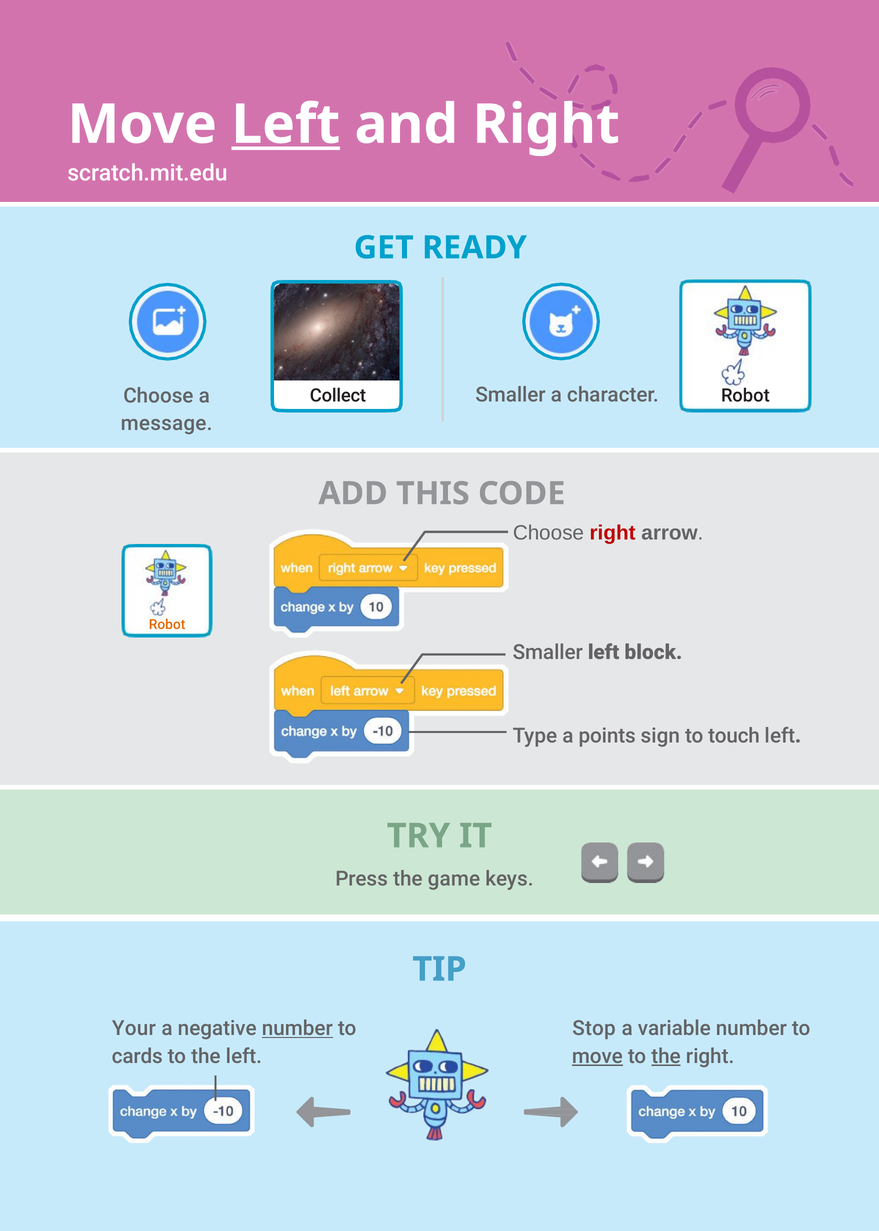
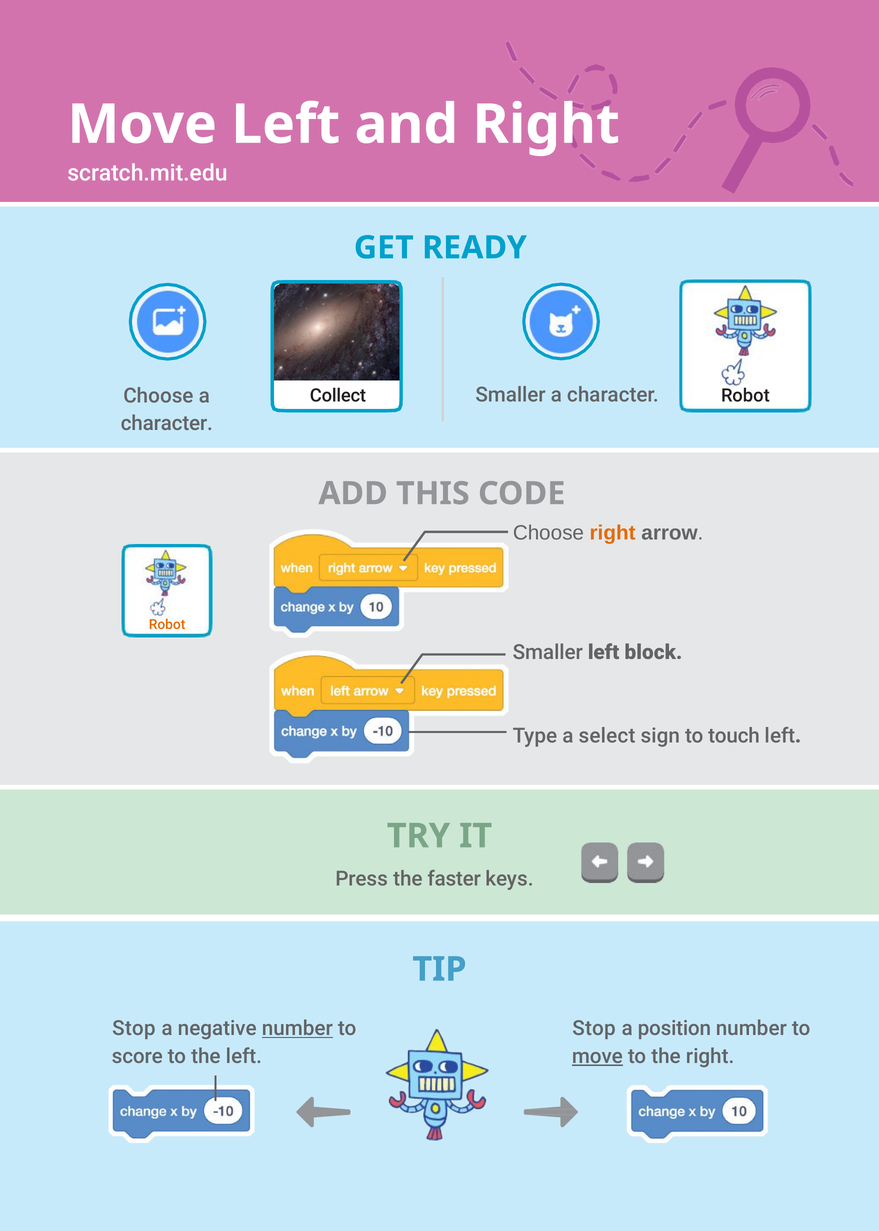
Left at (286, 125) underline: present -> none
message at (167, 423): message -> character
right at (613, 533) colour: red -> orange
points: points -> select
game: game -> faster
Your at (134, 1028): Your -> Stop
variable: variable -> position
cards: cards -> score
the at (666, 1056) underline: present -> none
